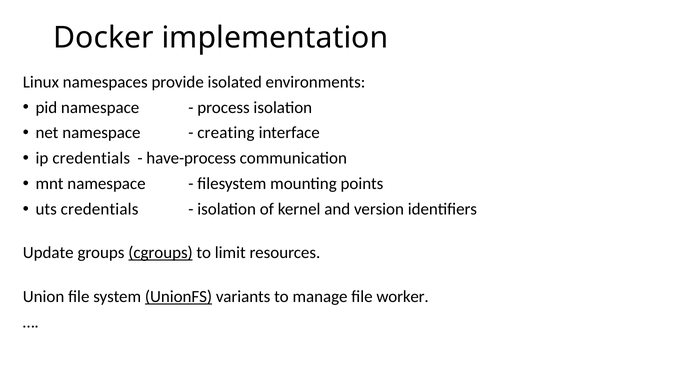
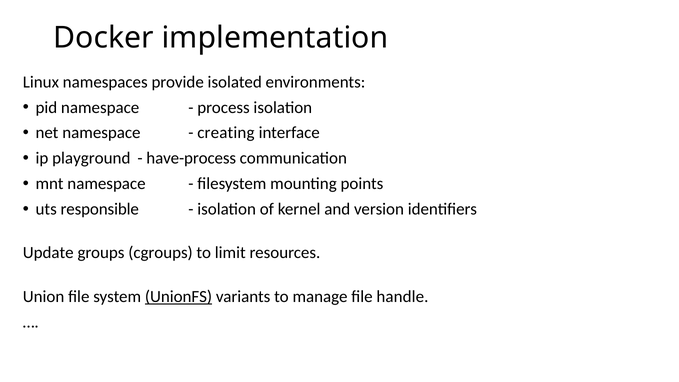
ip credentials: credentials -> playground
uts credentials: credentials -> responsible
cgroups underline: present -> none
worker: worker -> handle
